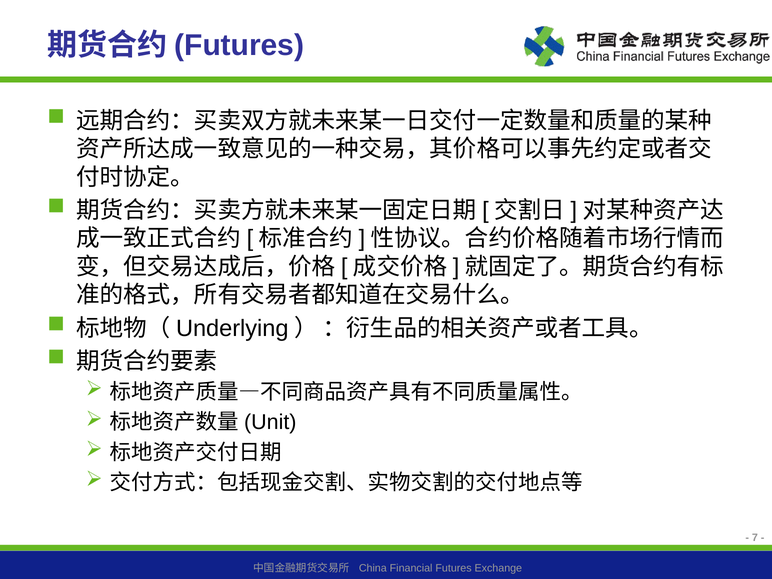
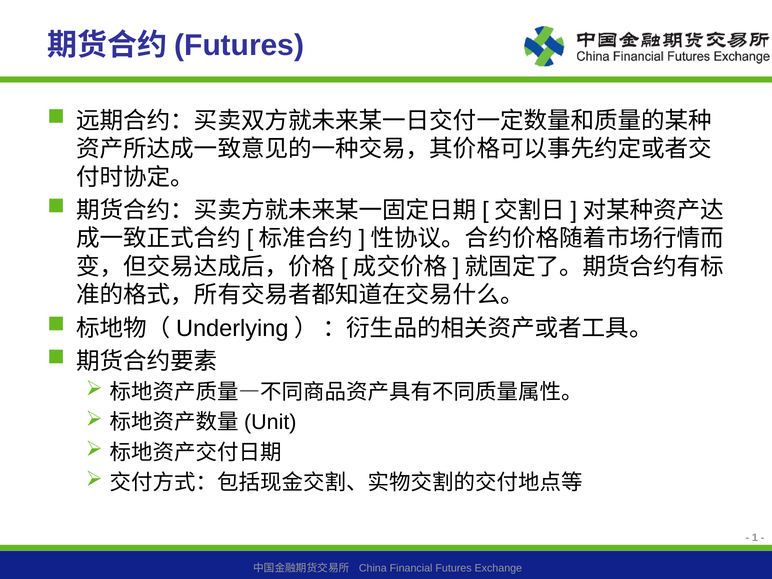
7: 7 -> 1
